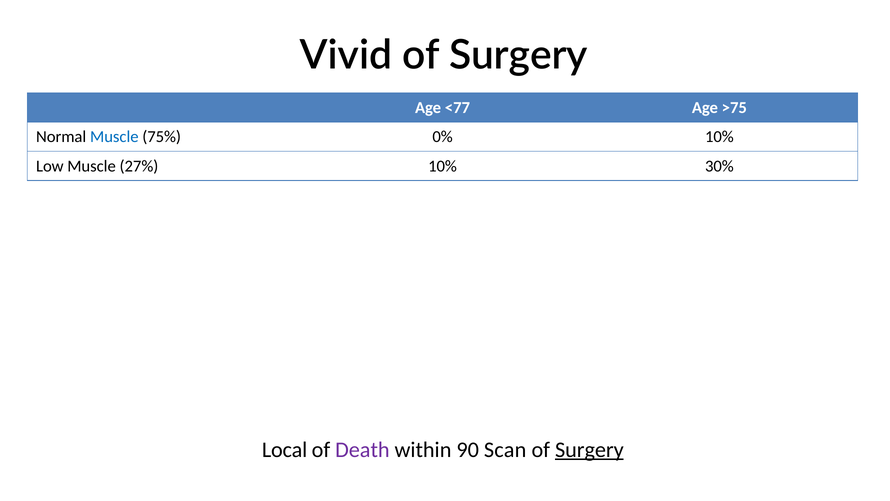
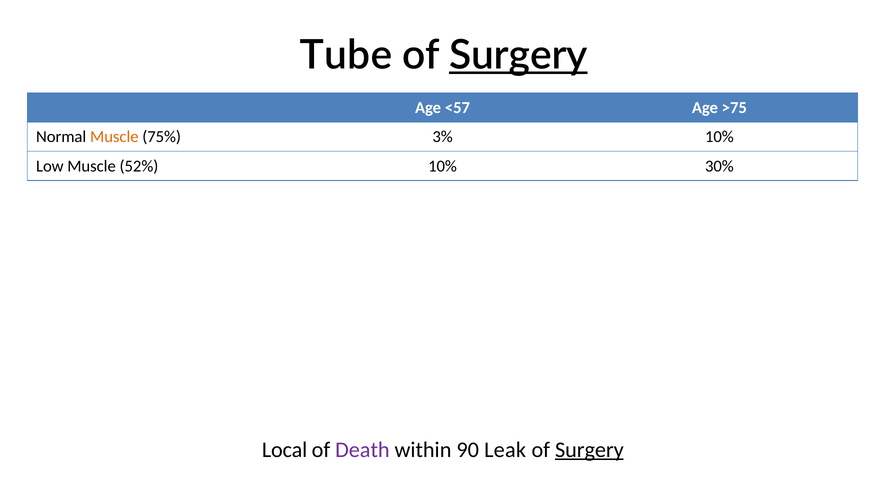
Vivid: Vivid -> Tube
Surgery at (518, 55) underline: none -> present
<77: <77 -> <57
Muscle at (114, 137) colour: blue -> orange
0%: 0% -> 3%
27%: 27% -> 52%
Scan: Scan -> Leak
